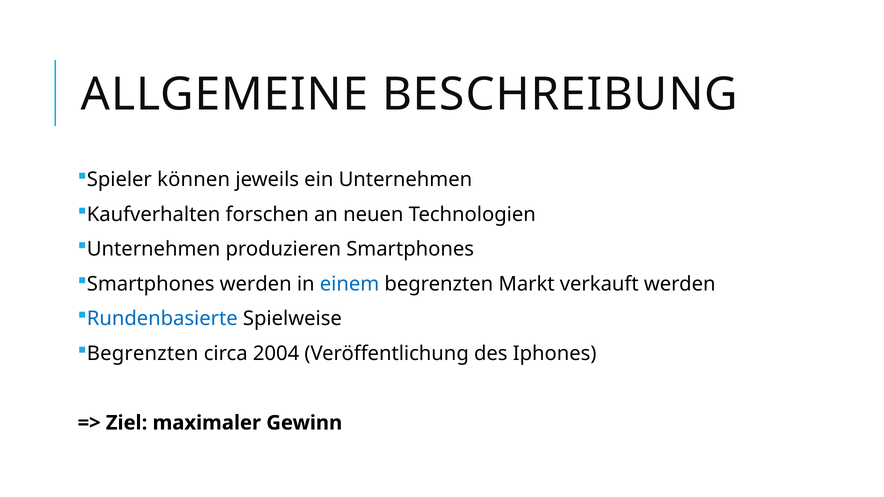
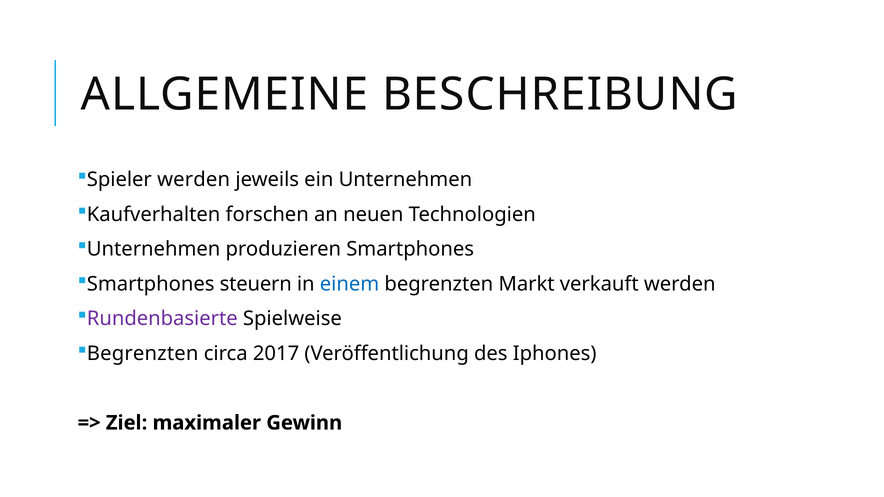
Spieler können: können -> werden
Smartphones werden: werden -> steuern
Rundenbasierte colour: blue -> purple
2004: 2004 -> 2017
